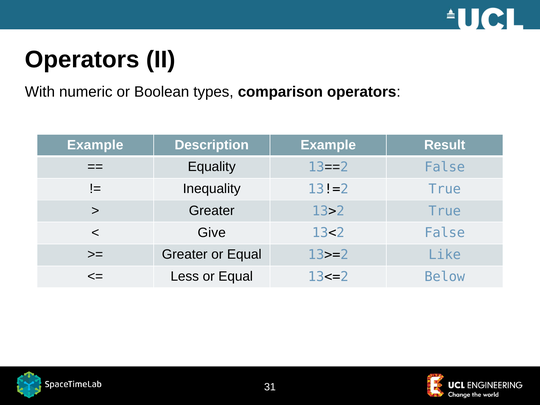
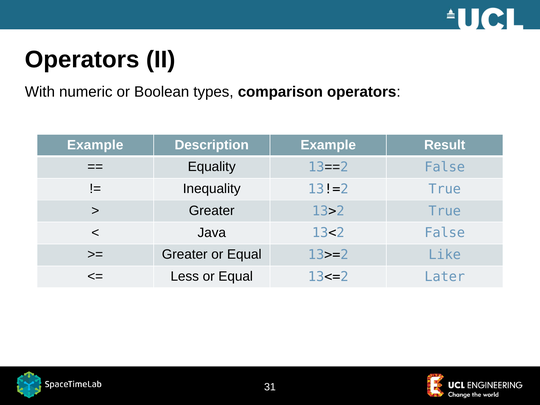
Give: Give -> Java
Below: Below -> Later
